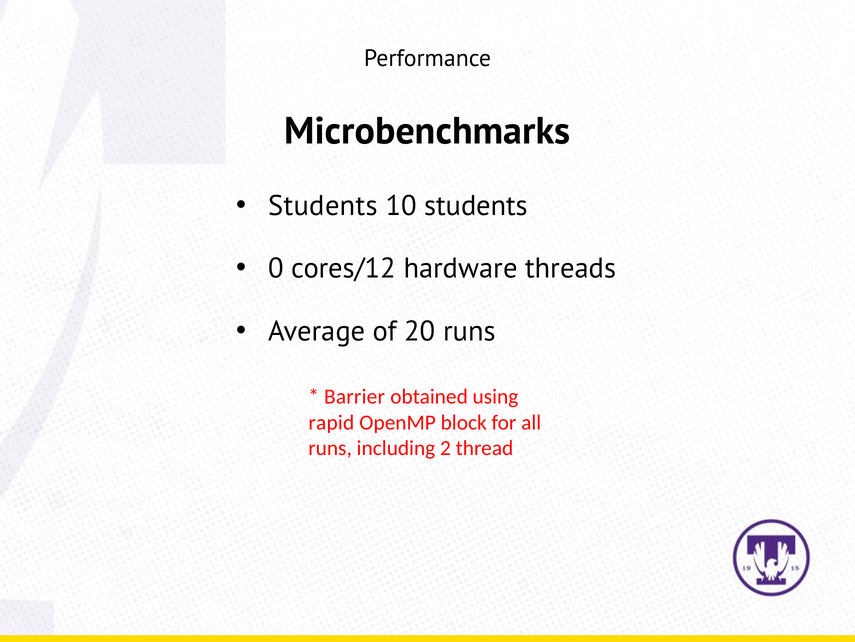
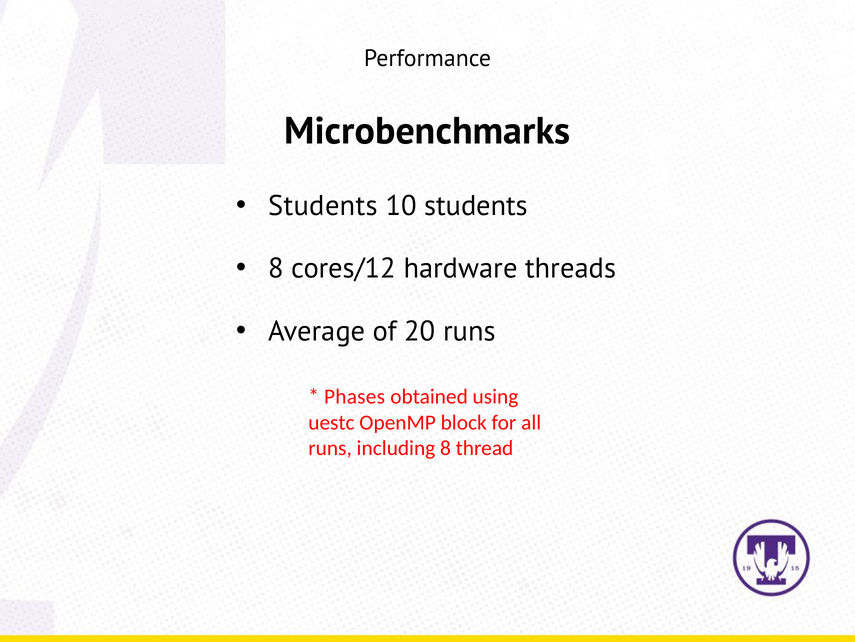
0 at (276, 268): 0 -> 8
Barrier: Barrier -> Phases
rapid: rapid -> uestc
including 2: 2 -> 8
